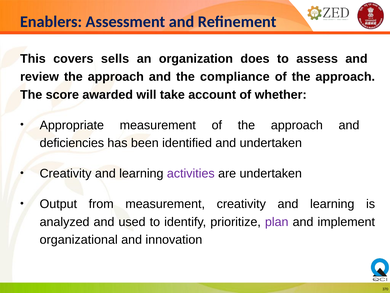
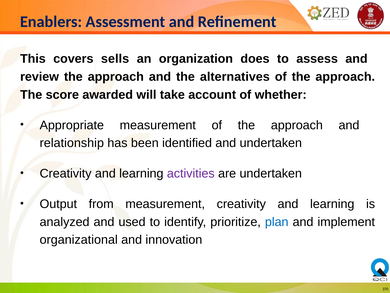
compliance: compliance -> alternatives
deficiencies: deficiencies -> relationship
plan colour: purple -> blue
